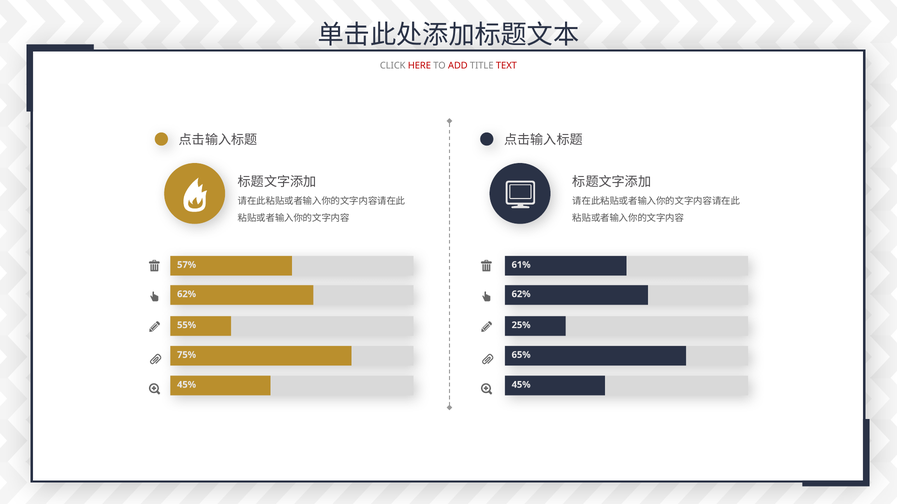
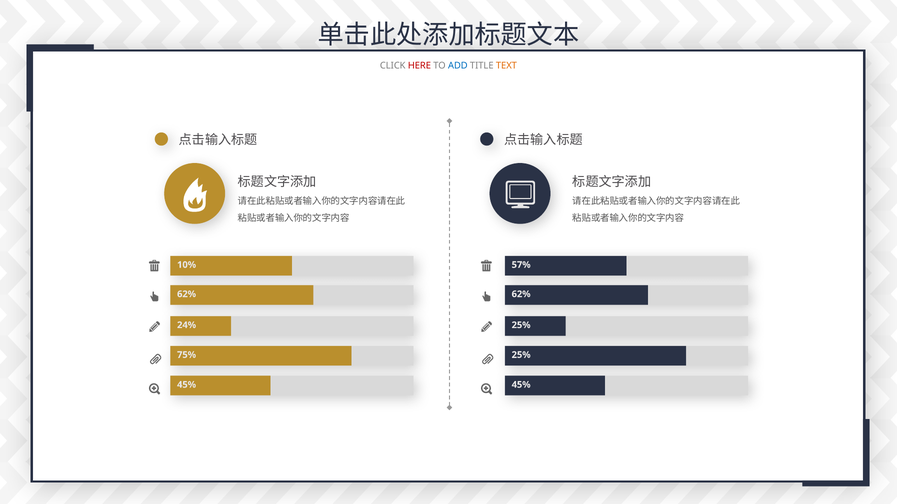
ADD colour: red -> blue
TEXT colour: red -> orange
57%: 57% -> 10%
61%: 61% -> 57%
55%: 55% -> 24%
65% at (521, 355): 65% -> 25%
